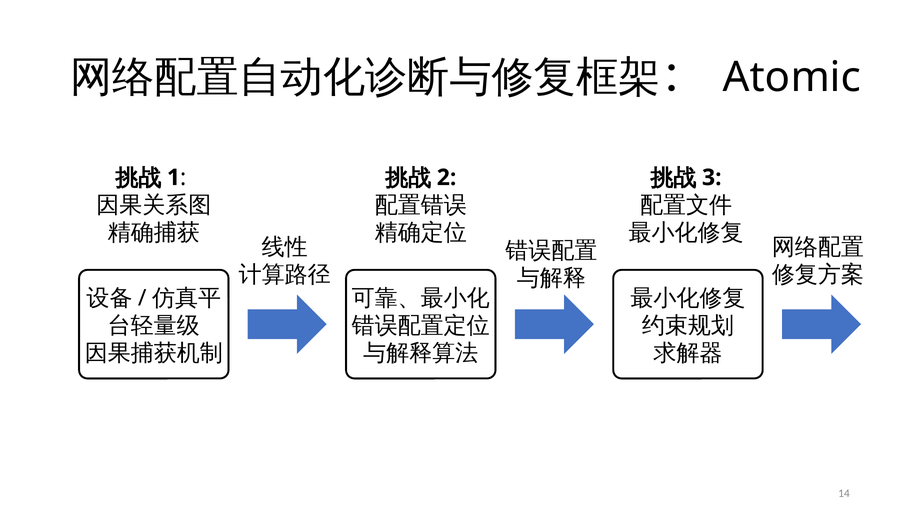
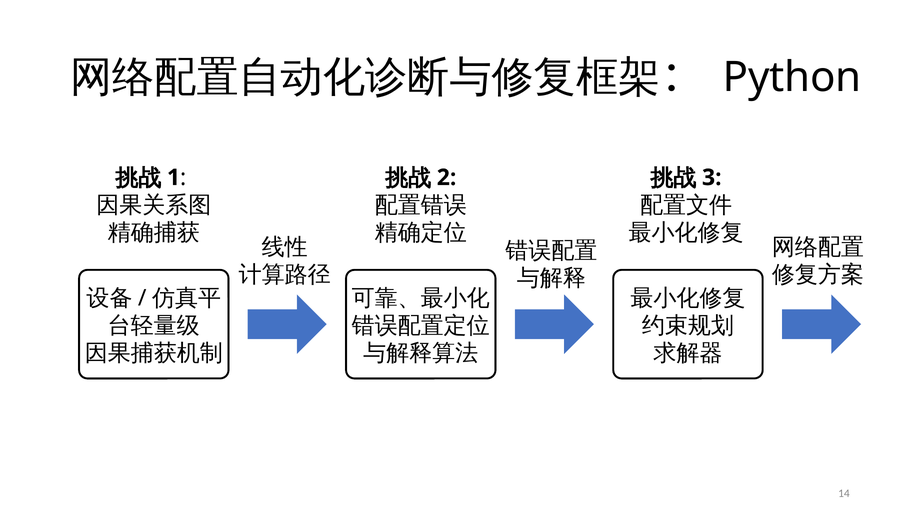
Atomic: Atomic -> Python
